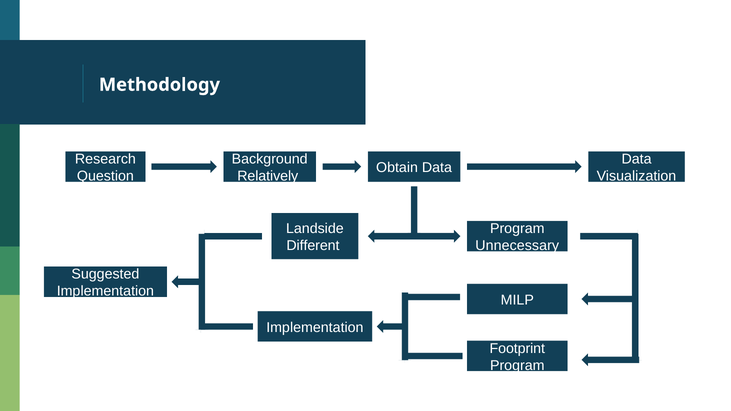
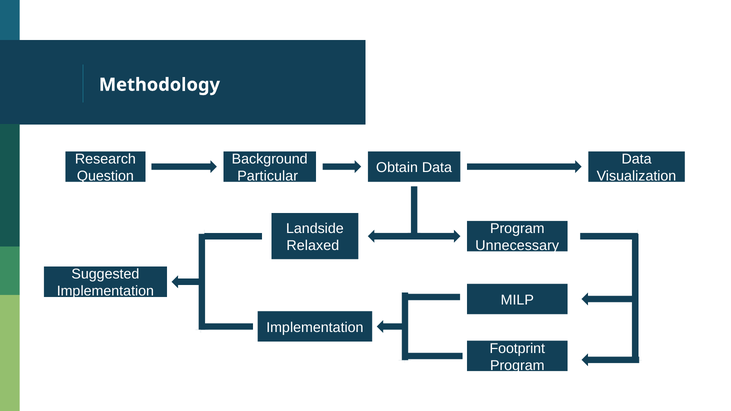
Relatively: Relatively -> Particular
Different: Different -> Relaxed
